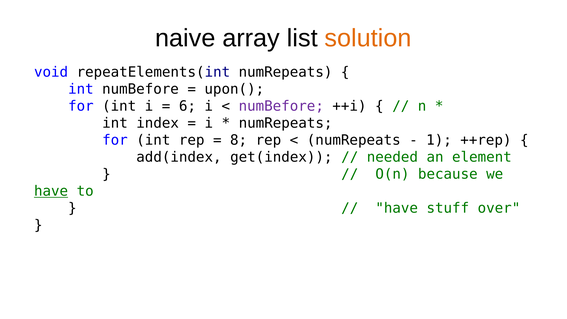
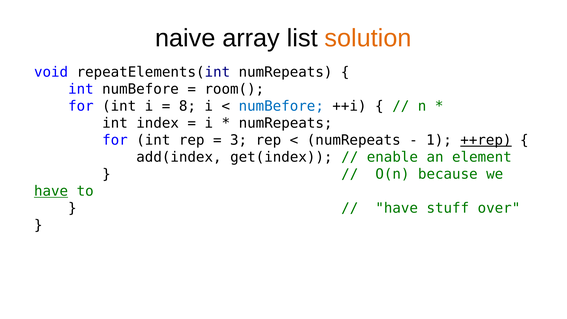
upon(: upon( -> room(
6: 6 -> 8
numBefore at (281, 106) colour: purple -> blue
8: 8 -> 3
++rep underline: none -> present
needed: needed -> enable
